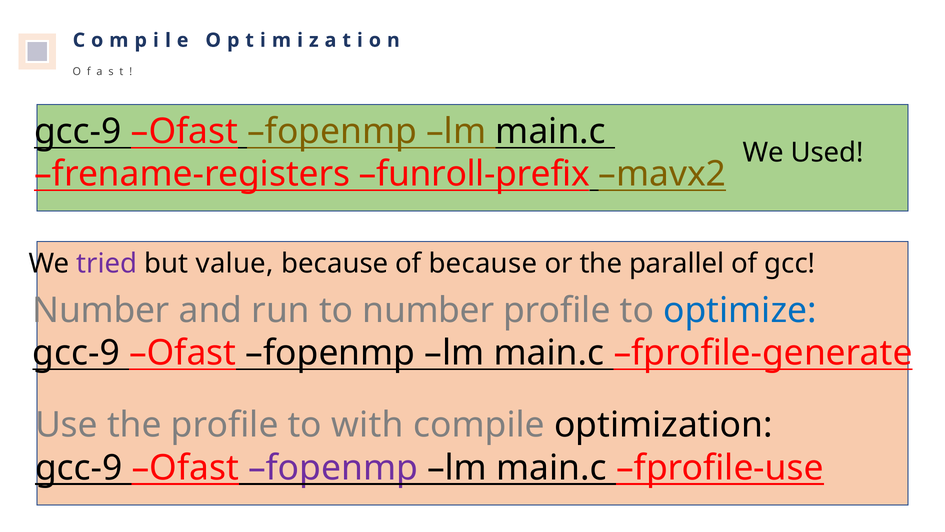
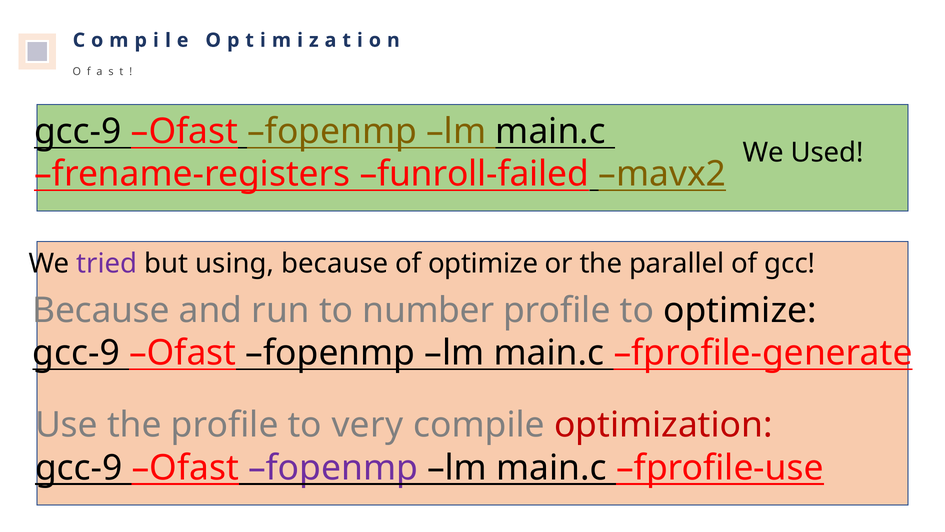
funroll-prefix: funroll-prefix -> funroll-failed
value: value -> using
of because: because -> optimize
Number at (101, 310): Number -> Because
optimize at (740, 310) colour: blue -> black
with: with -> very
optimization colour: black -> red
